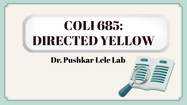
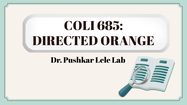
YELLOW: YELLOW -> ORANGE
